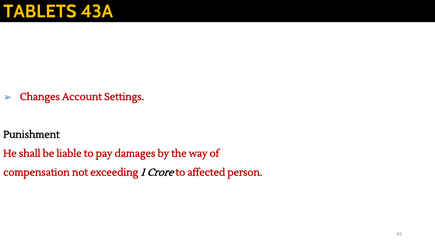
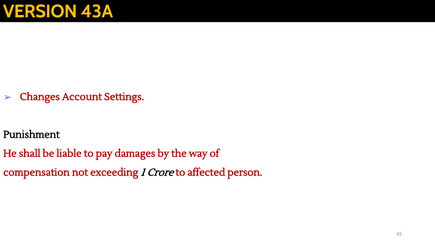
TABLETS: TABLETS -> VERSION
